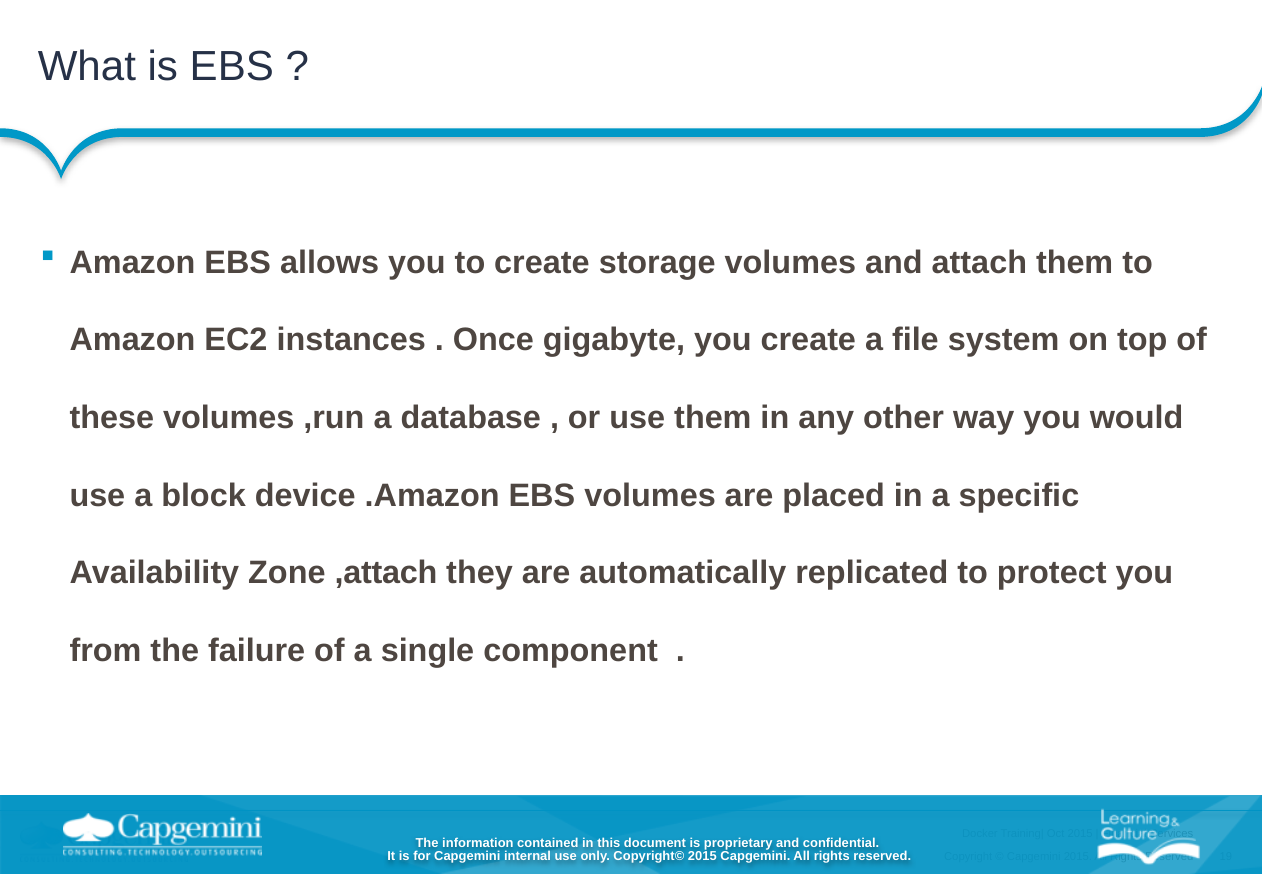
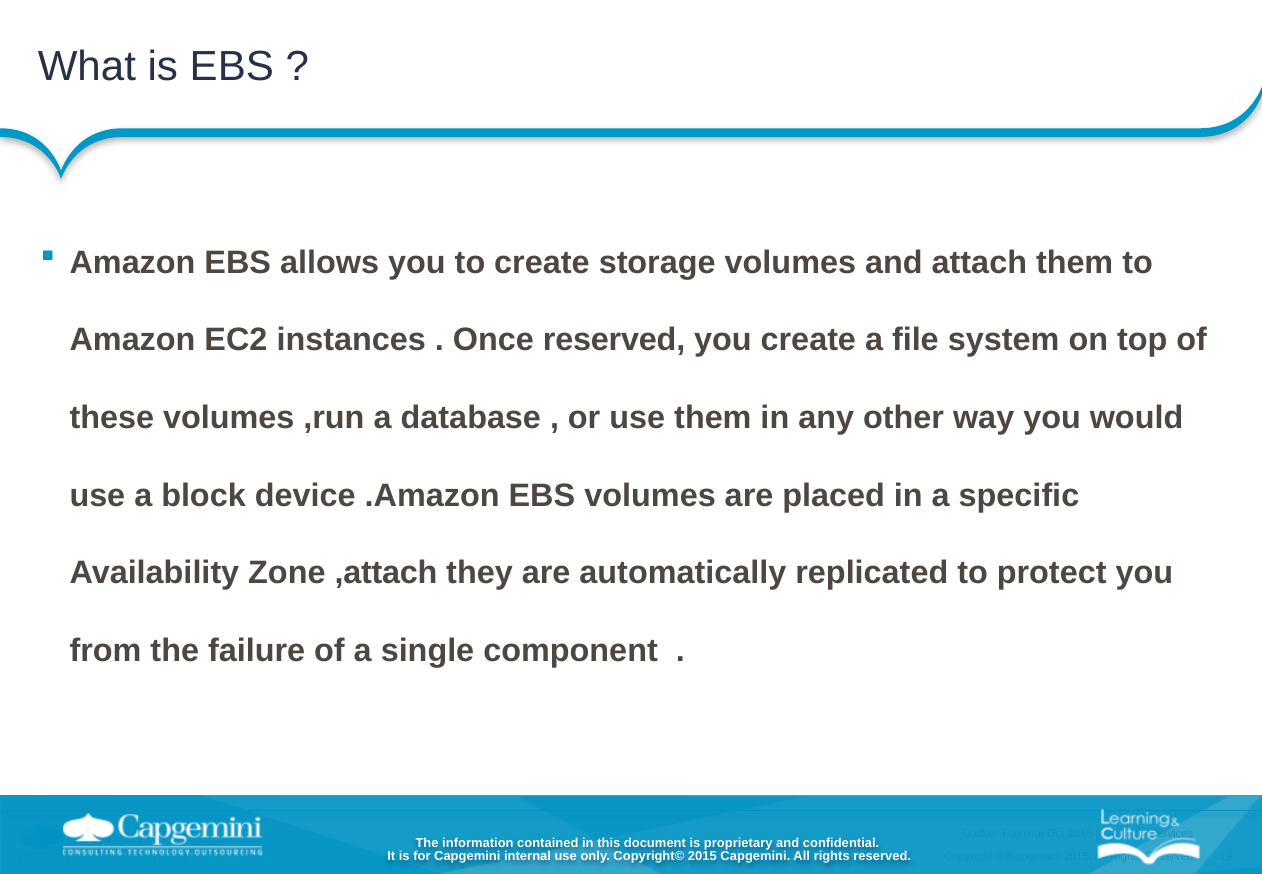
Once gigabyte: gigabyte -> reserved
